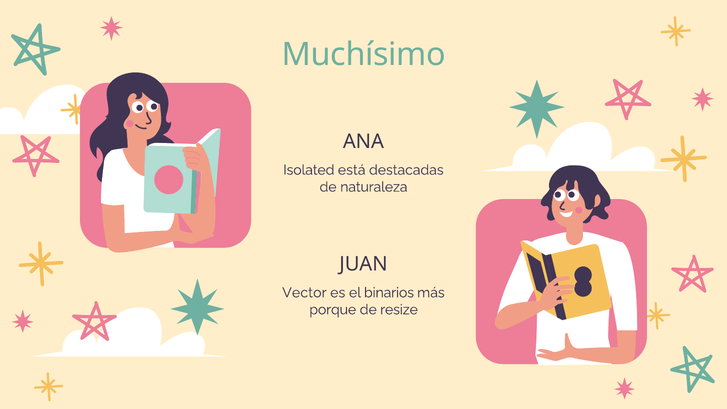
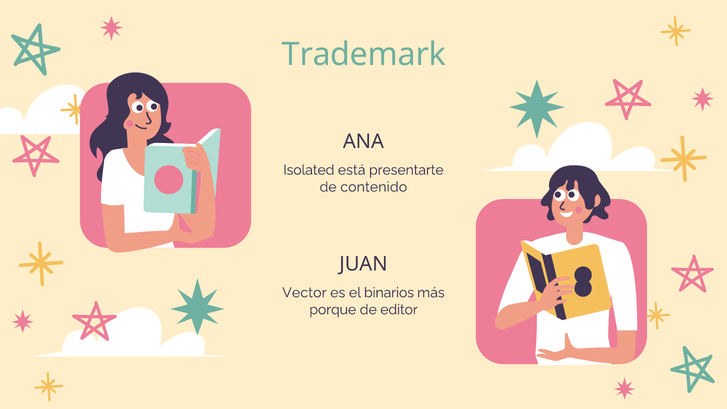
Muchísimo: Muchísimo -> Trademark
destacadas: destacadas -> presentarte
naturaleza: naturaleza -> contenido
resize: resize -> editor
